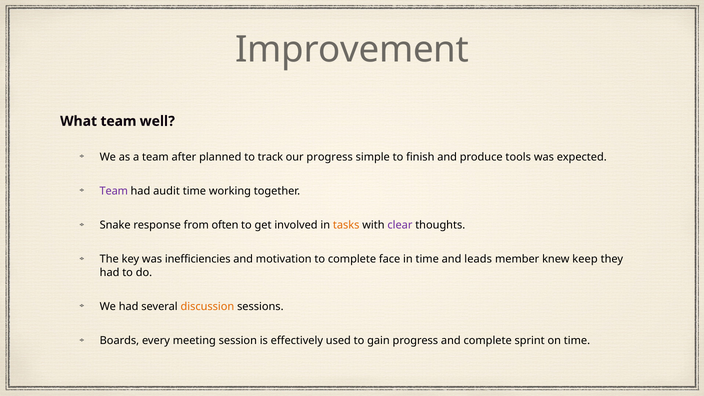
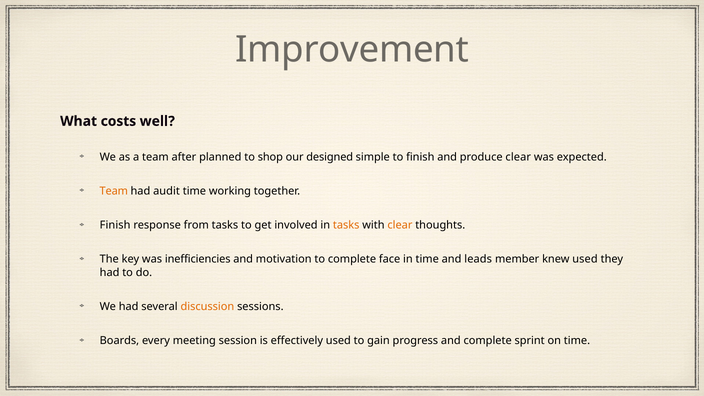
What team: team -> costs
track: track -> shop
our progress: progress -> designed
produce tools: tools -> clear
Team at (114, 191) colour: purple -> orange
Snake at (115, 225): Snake -> Finish
from often: often -> tasks
clear at (400, 225) colour: purple -> orange
knew keep: keep -> used
